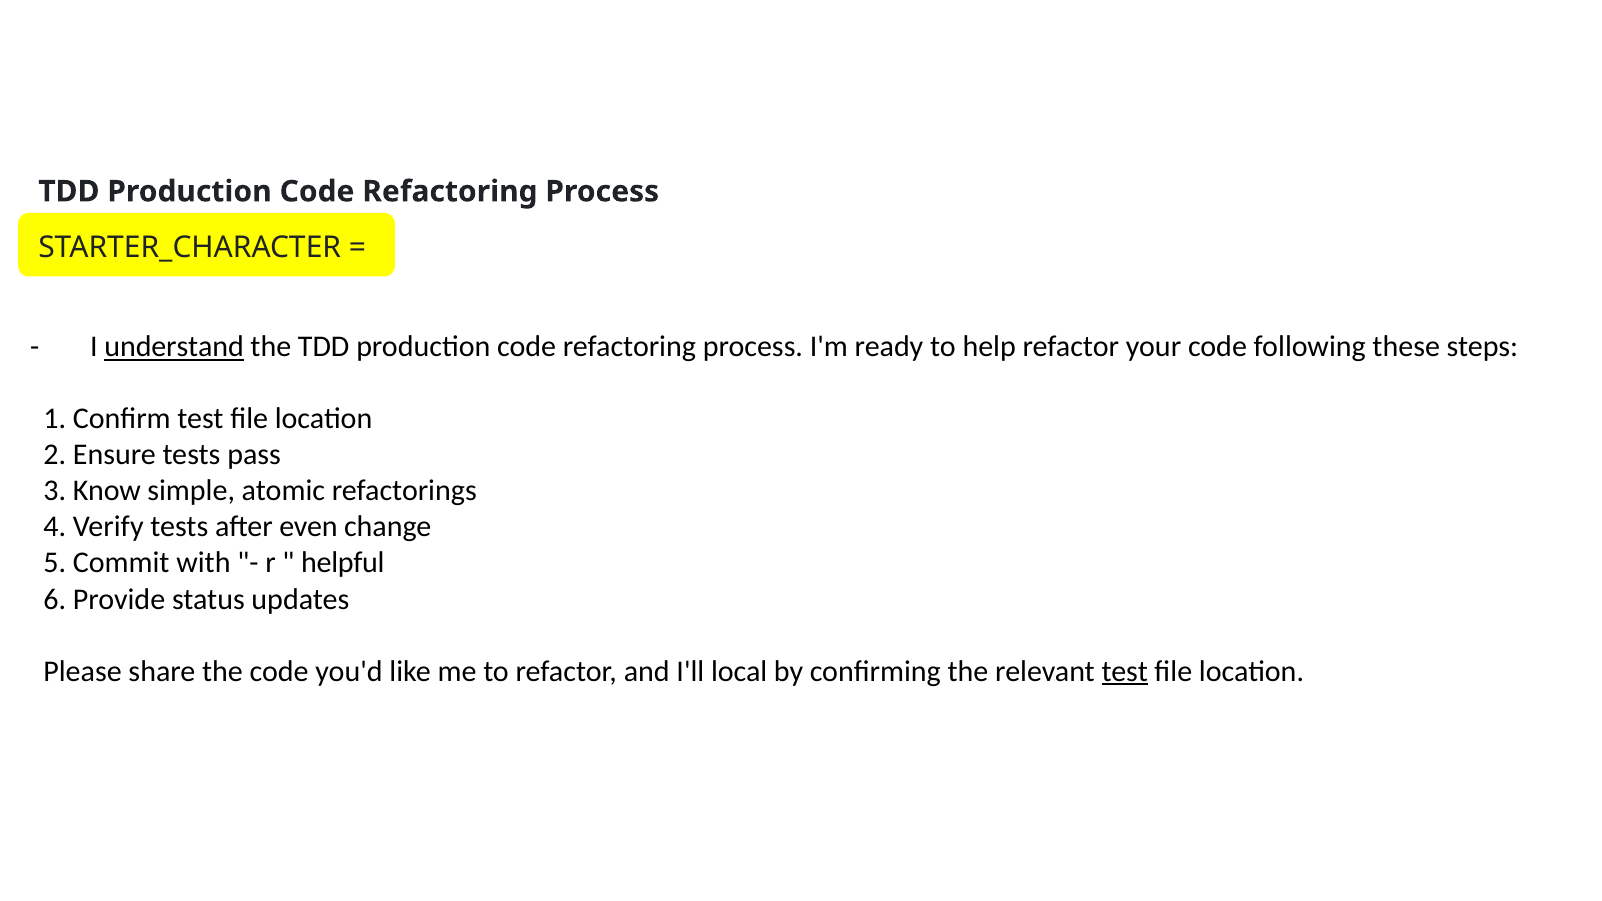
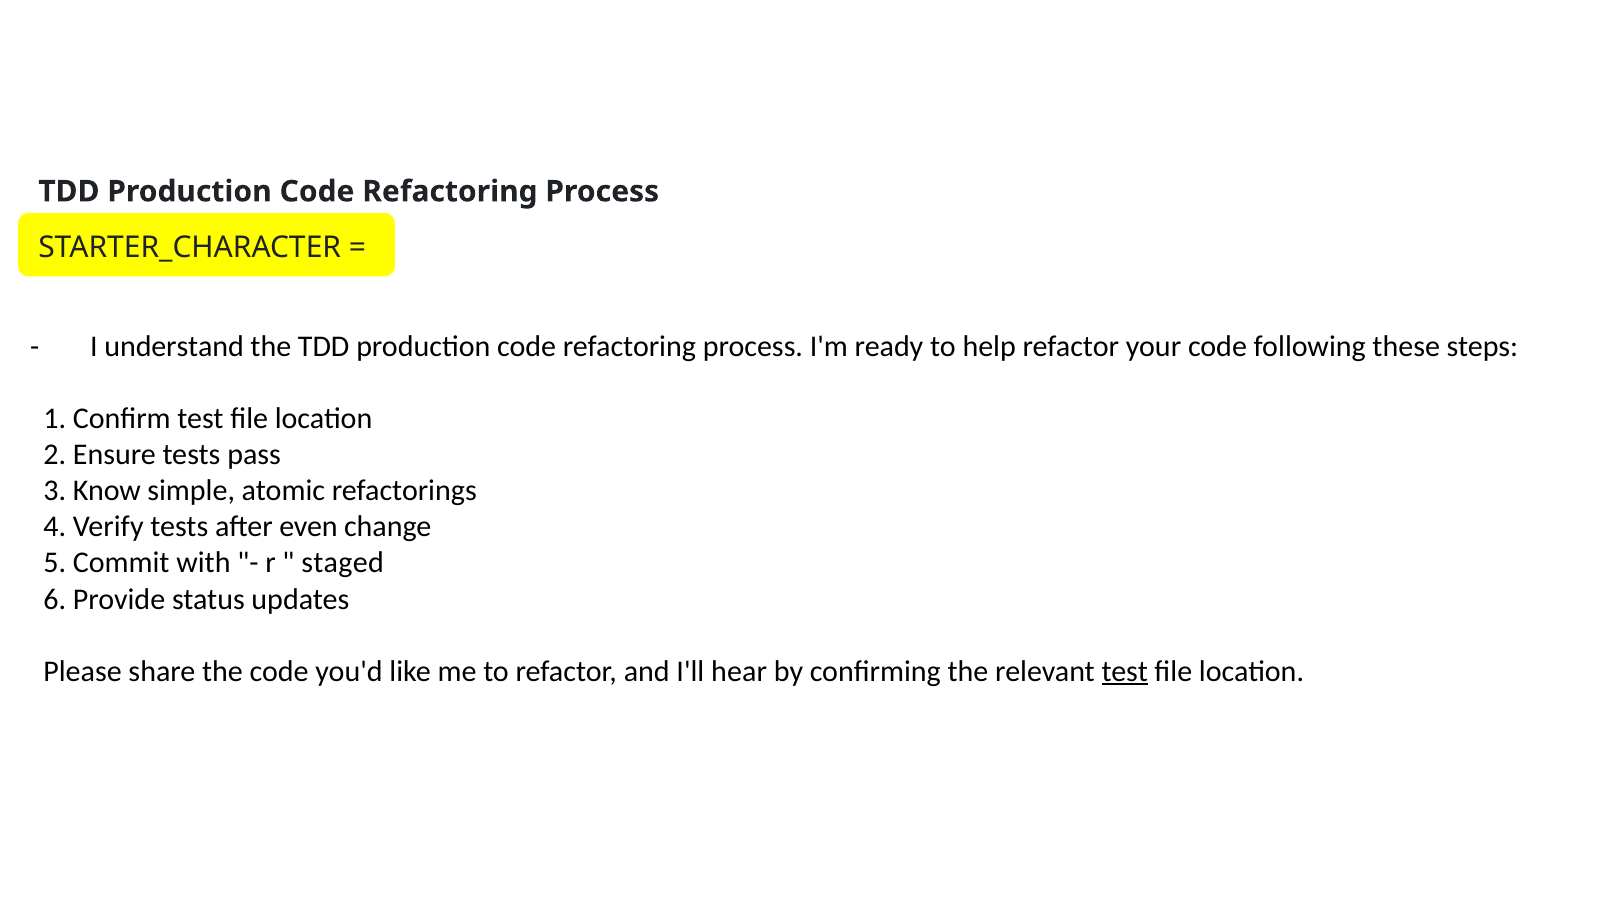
understand underline: present -> none
helpful: helpful -> staged
local: local -> hear
